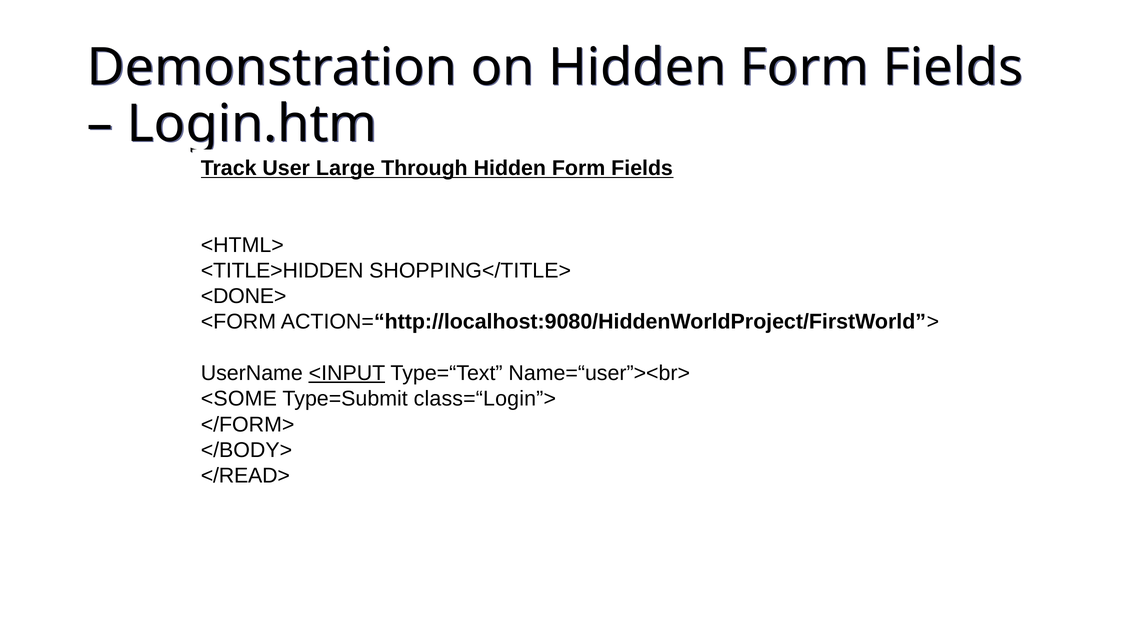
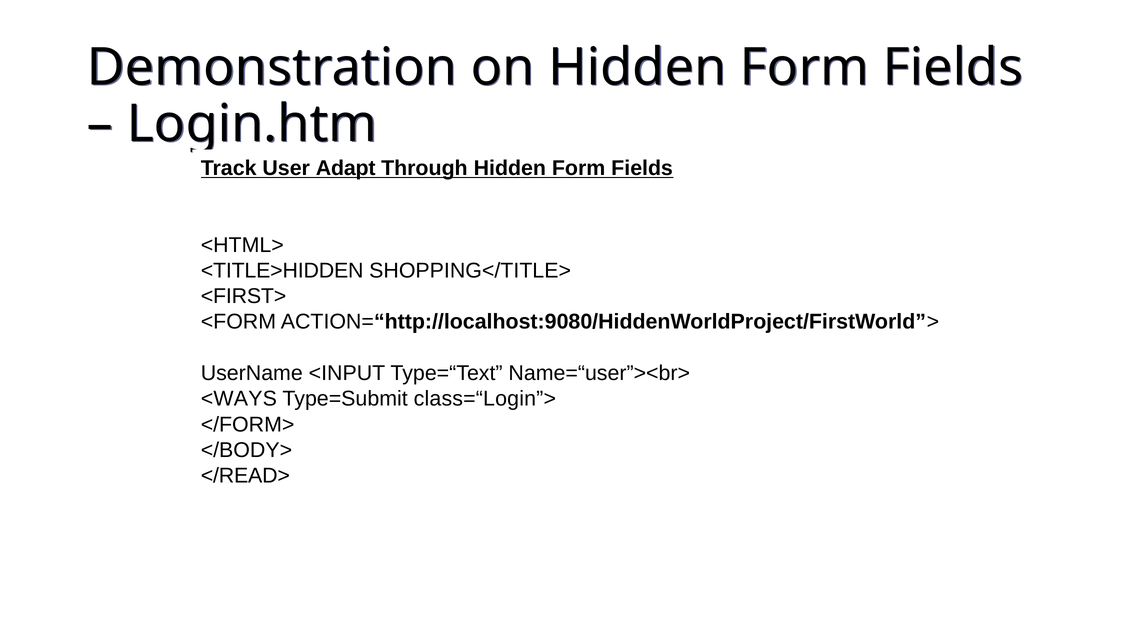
Large: Large -> Adapt
<DONE>: <DONE> -> <FIRST>
<INPUT underline: present -> none
<SOME: <SOME -> <WAYS
